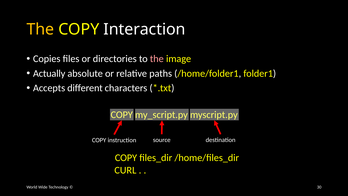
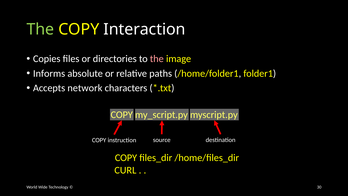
The at (40, 29) colour: yellow -> light green
Actually: Actually -> Informs
different: different -> network
